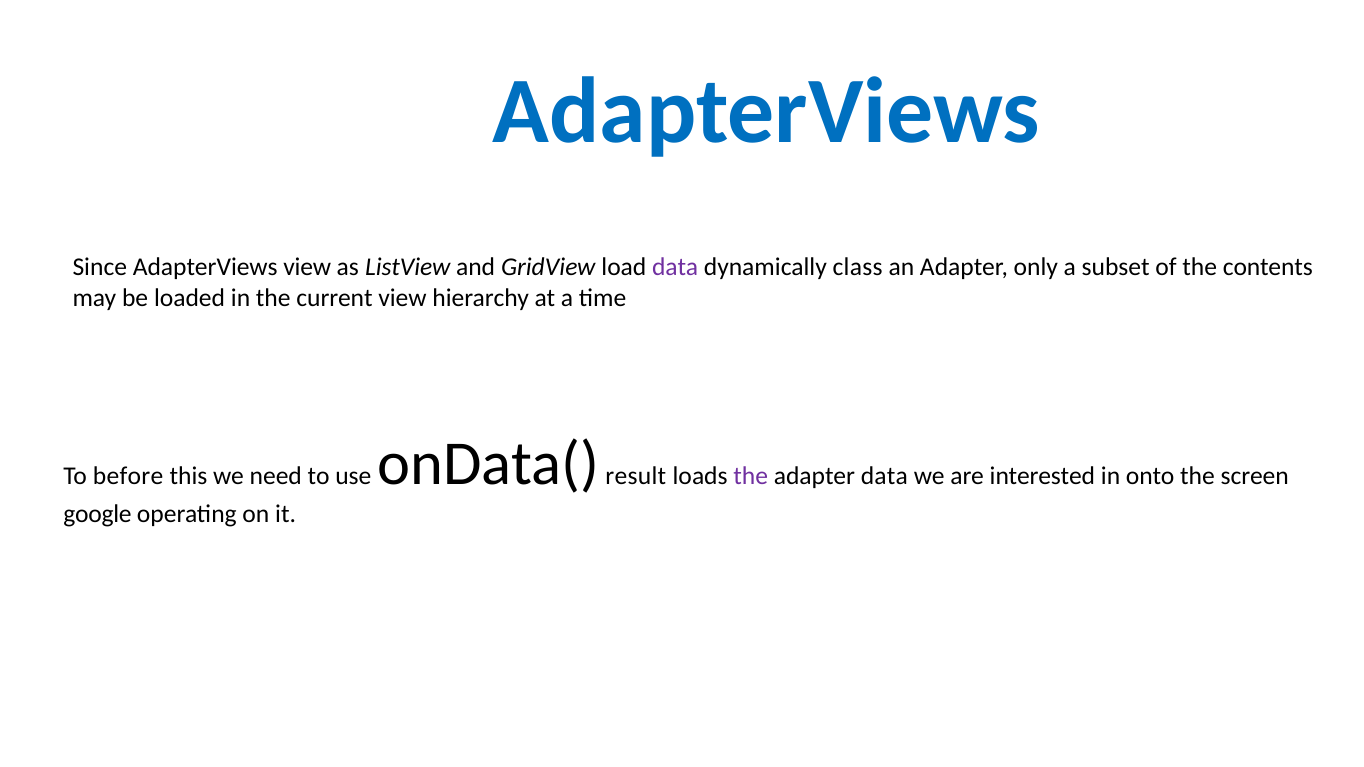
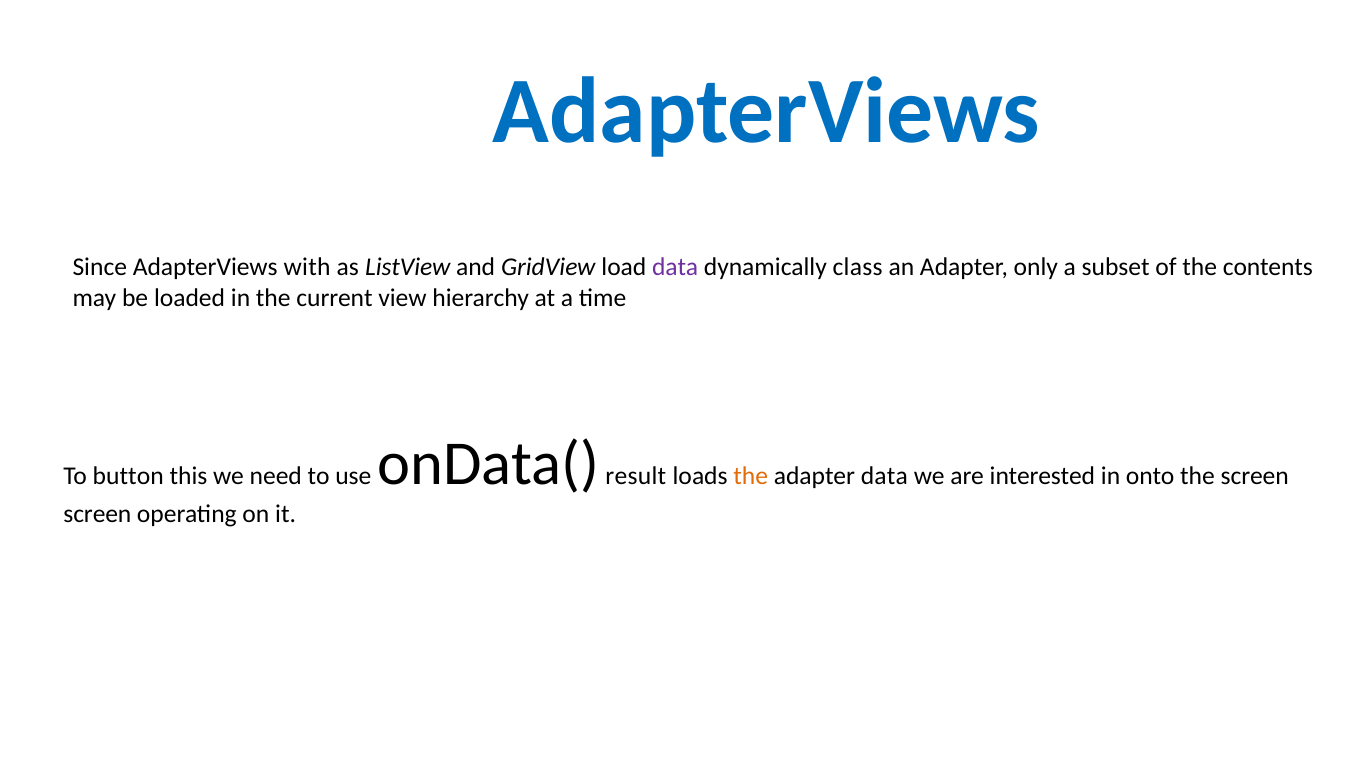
AdapterViews view: view -> with
before: before -> button
the at (751, 477) colour: purple -> orange
google at (97, 515): google -> screen
